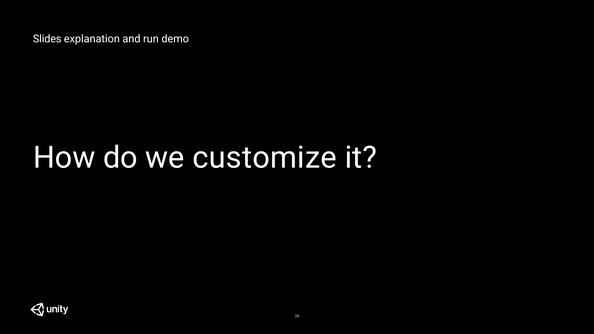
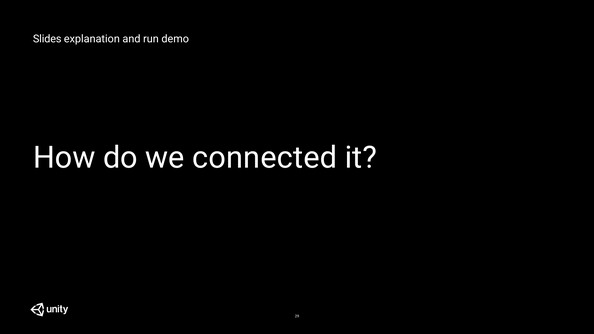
customize: customize -> connected
